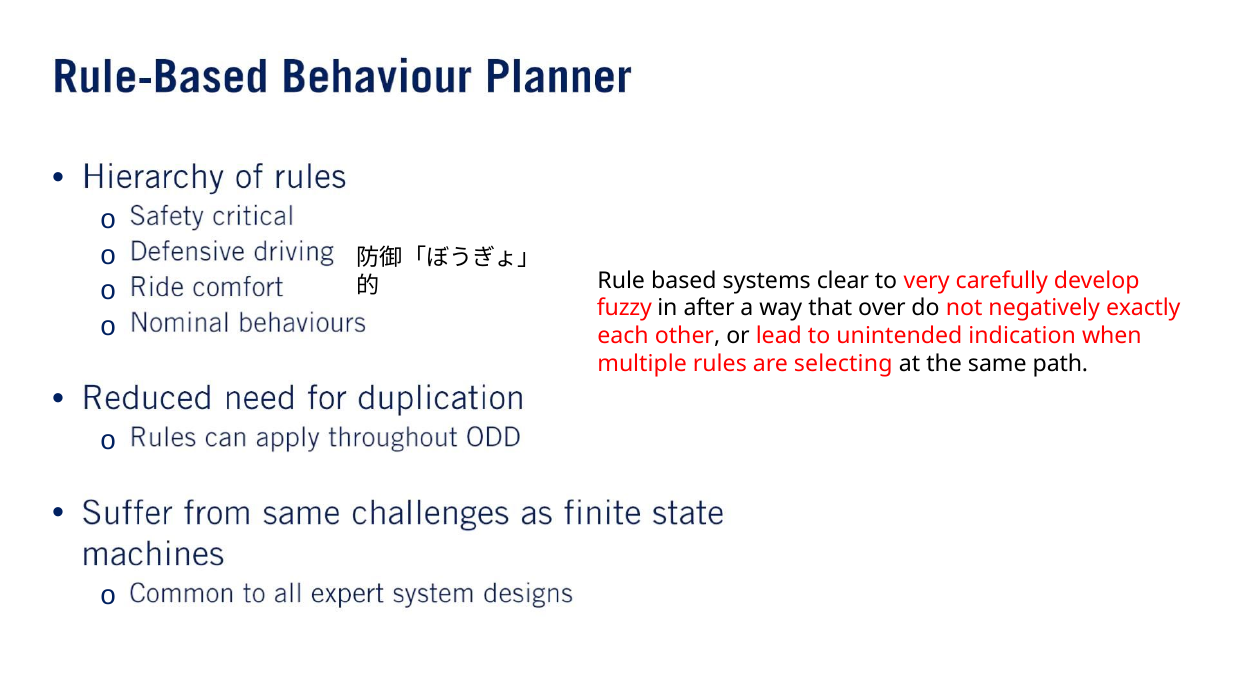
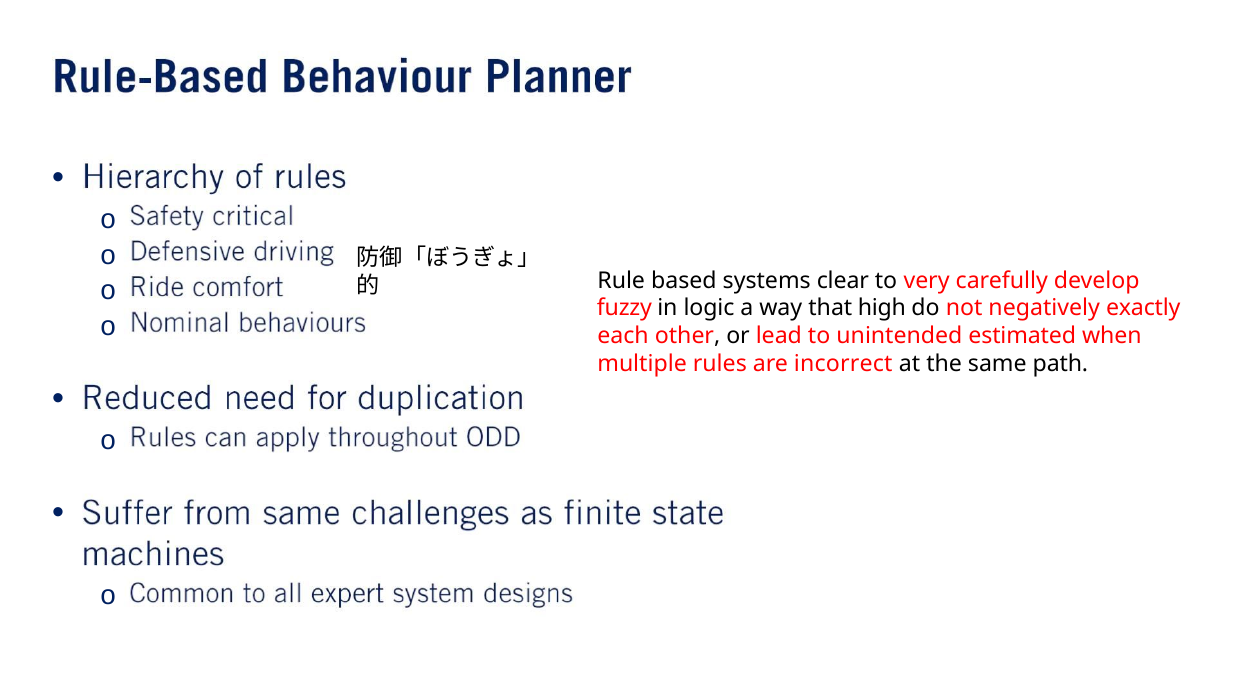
after: after -> logic
over: over -> high
indication: indication -> estimated
selecting: selecting -> incorrect
